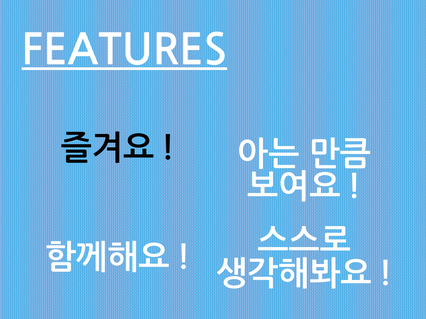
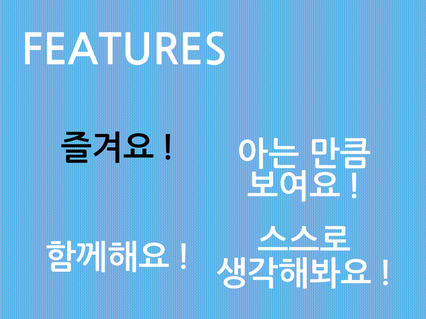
FEATURES underline: present -> none
